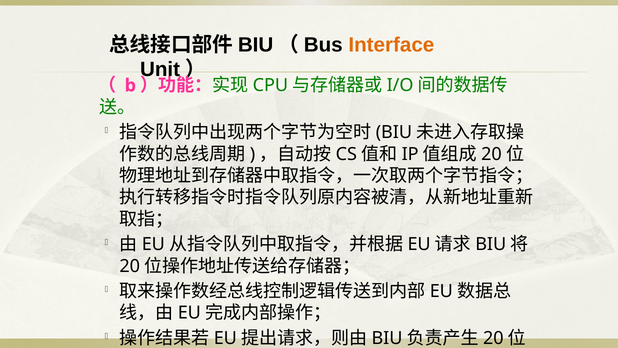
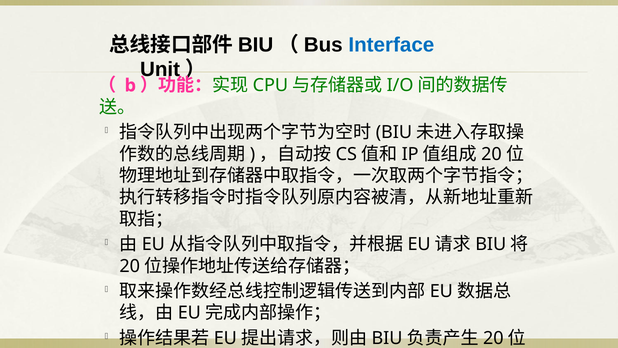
Interface colour: orange -> blue
